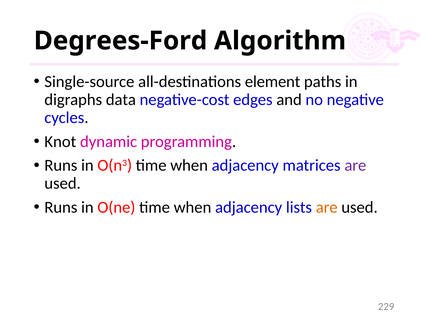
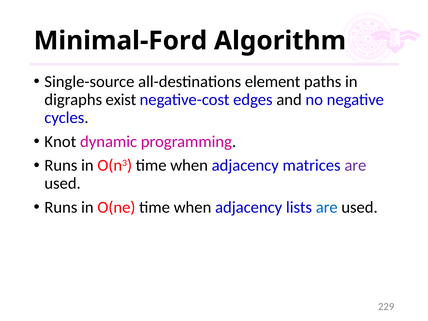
Degrees-Ford: Degrees-Ford -> Minimal-Ford
data: data -> exist
are at (327, 207) colour: orange -> blue
